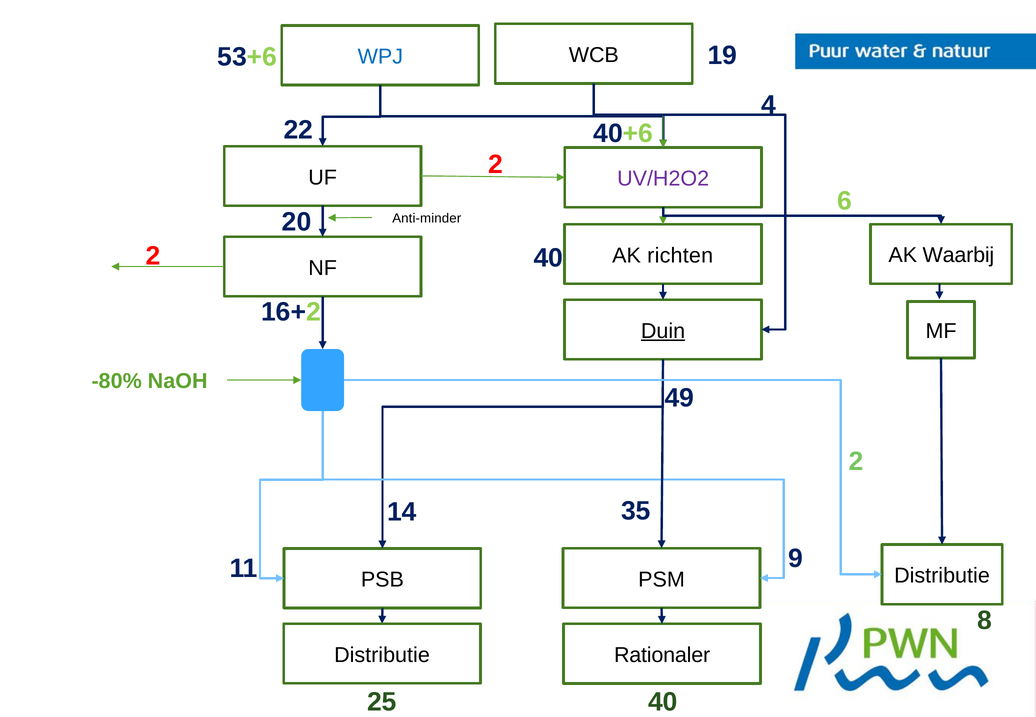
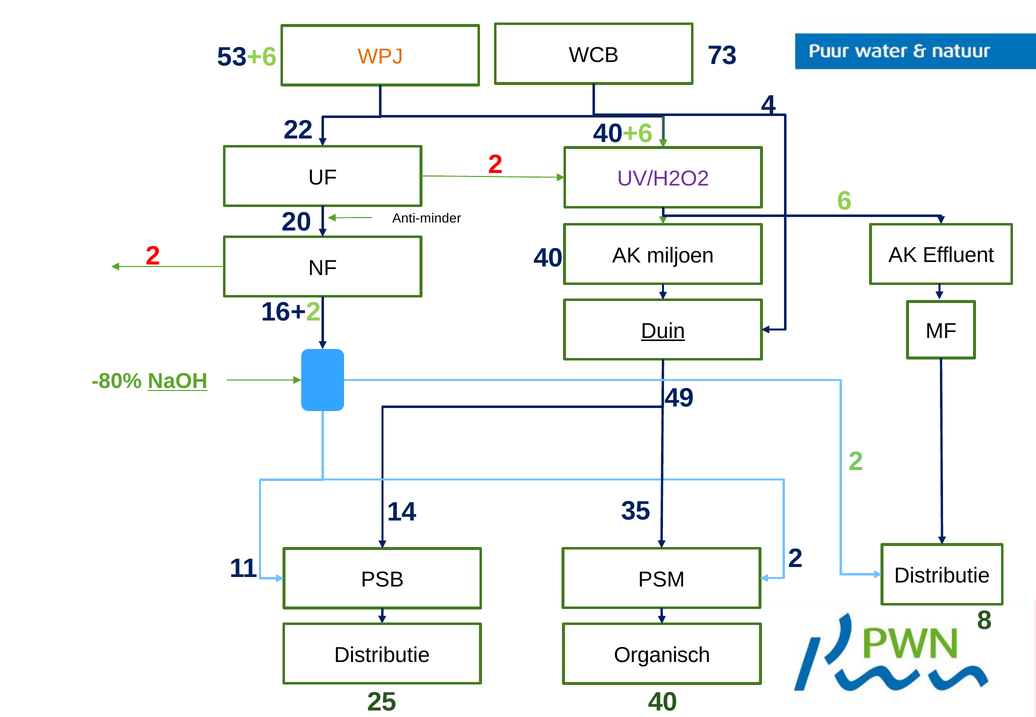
19: 19 -> 73
WPJ colour: blue -> orange
Waarbij: Waarbij -> Effluent
richten: richten -> miljoen
NaOH underline: none -> present
11 9: 9 -> 2
Rationaler: Rationaler -> Organisch
